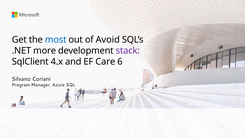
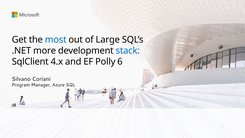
Avoid: Avoid -> Large
stack colour: purple -> blue
Care: Care -> Polly
